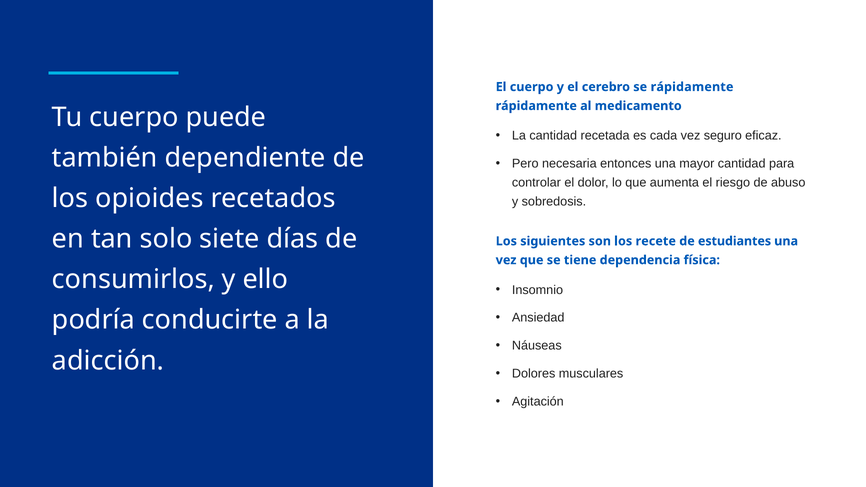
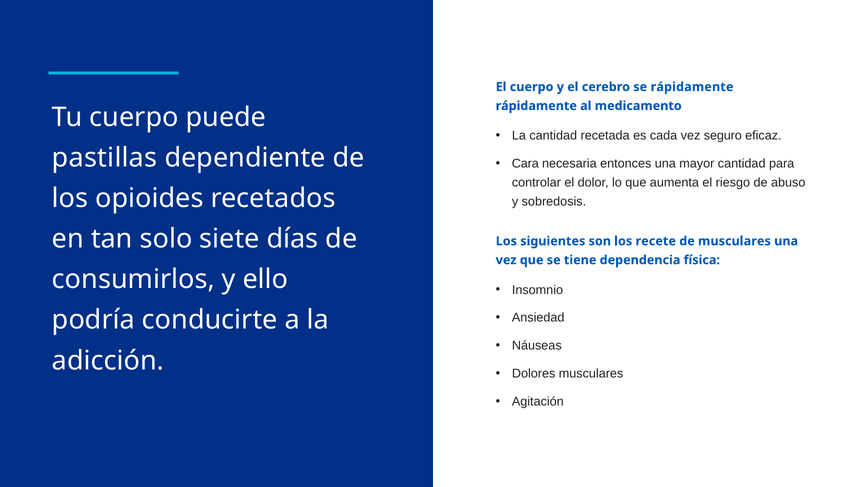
también: también -> pastillas
Pero: Pero -> Cara
de estudiantes: estudiantes -> musculares
